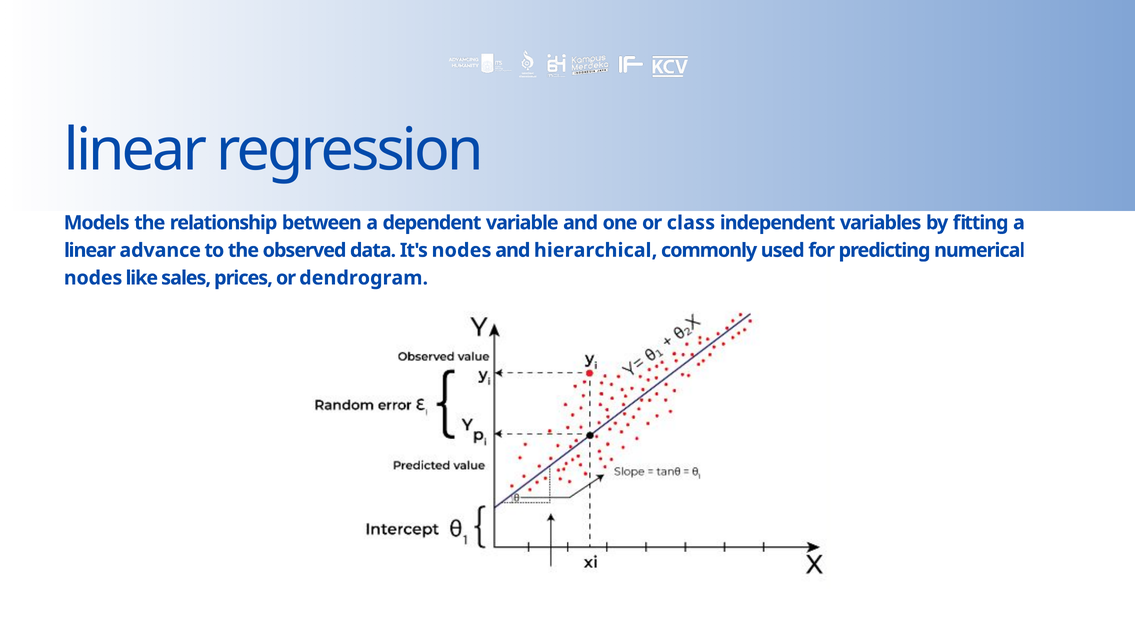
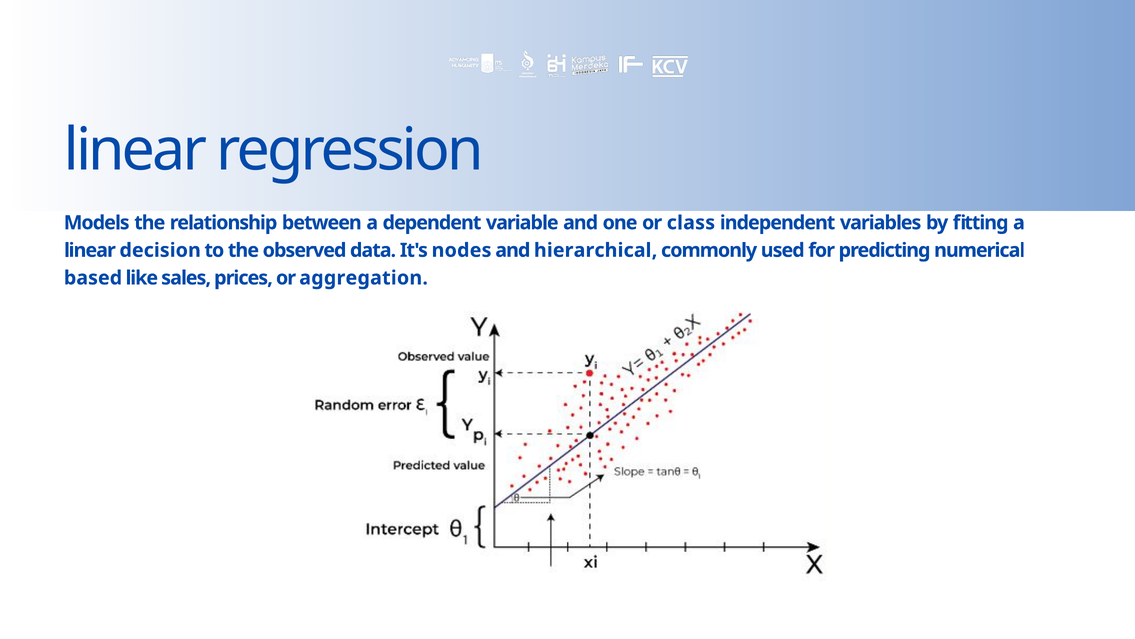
advance: advance -> decision
nodes at (93, 278): nodes -> based
dendrogram: dendrogram -> aggregation
